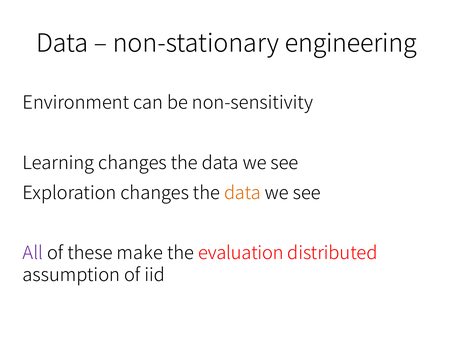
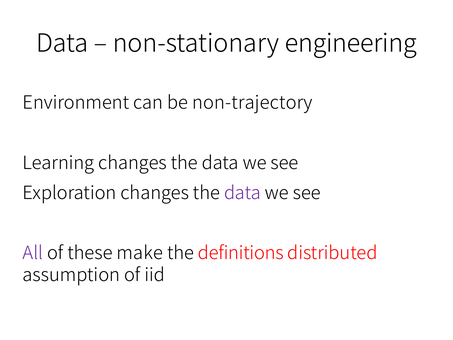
non-sensitivity: non-sensitivity -> non-trajectory
data at (243, 193) colour: orange -> purple
evaluation: evaluation -> definitions
